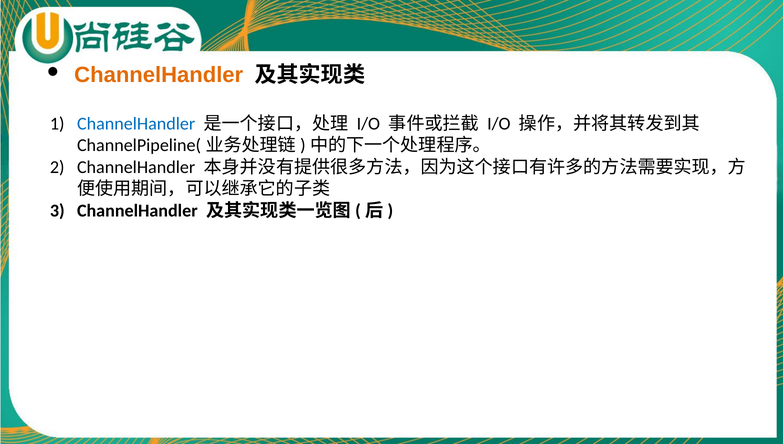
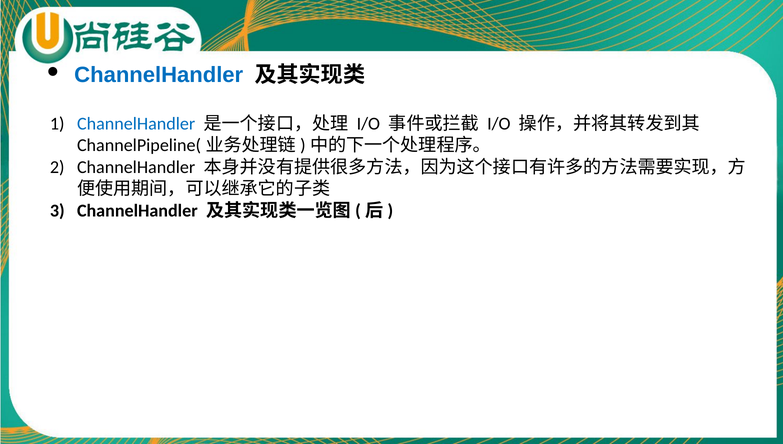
ChannelHandler at (159, 75) colour: orange -> blue
